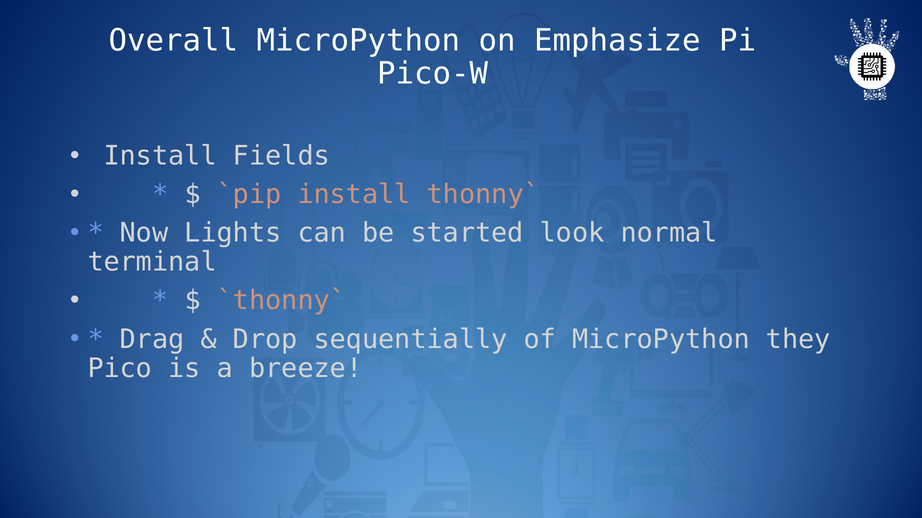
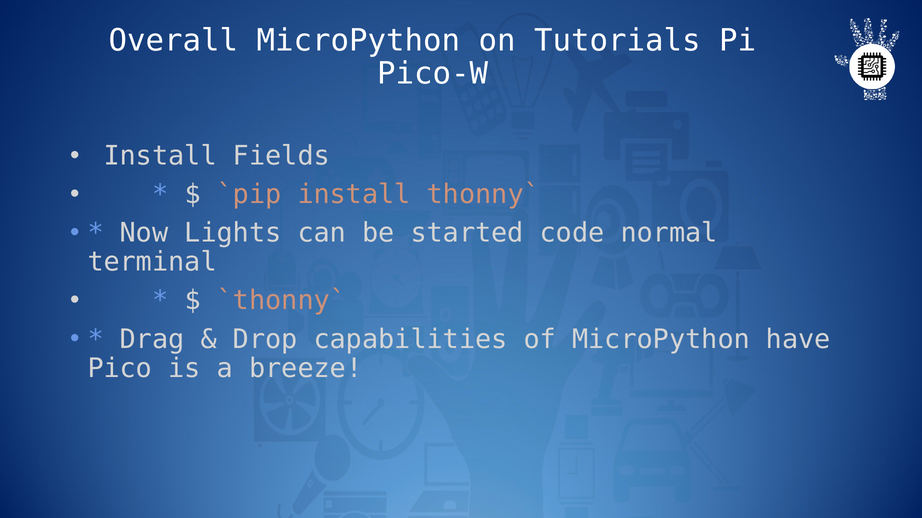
Emphasize: Emphasize -> Tutorials
look: look -> code
sequentially: sequentially -> capabilities
they: they -> have
